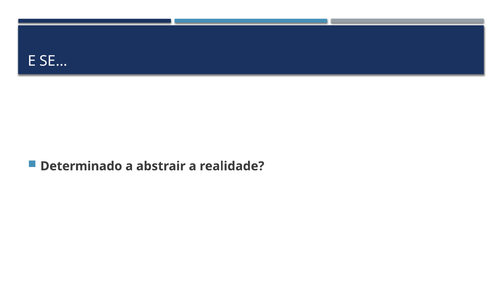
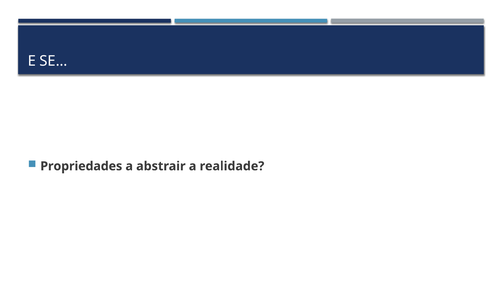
Determinado: Determinado -> Propriedades
